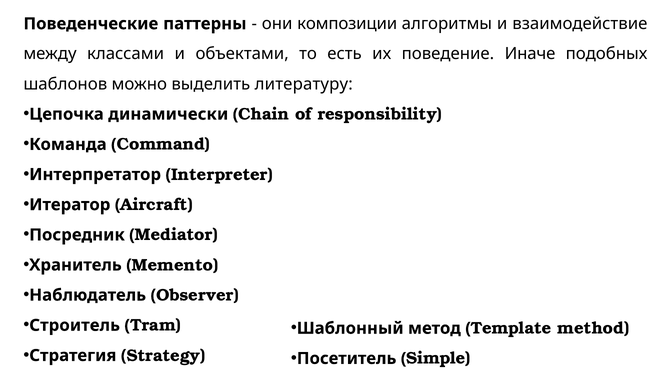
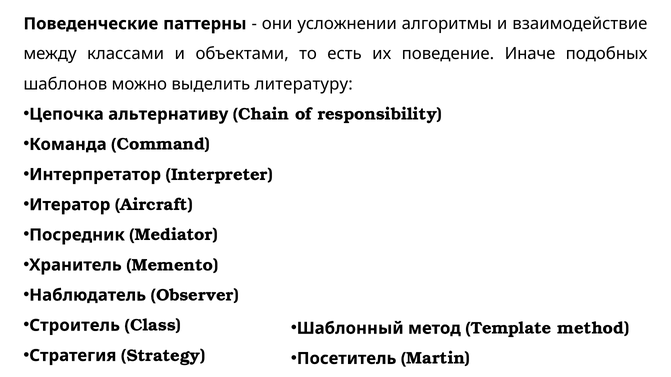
композиции: композиции -> усложнении
динамически: динамически -> альтернативу
Tram: Tram -> Class
Simple: Simple -> Martin
